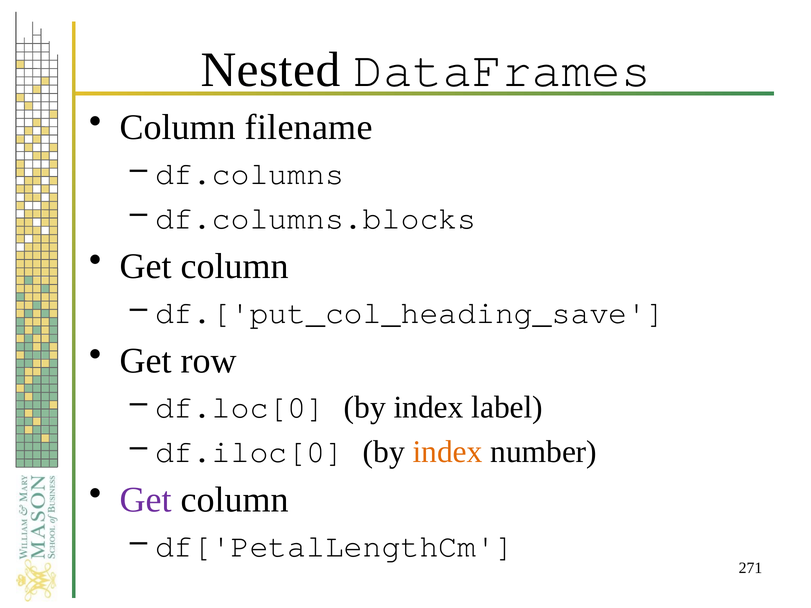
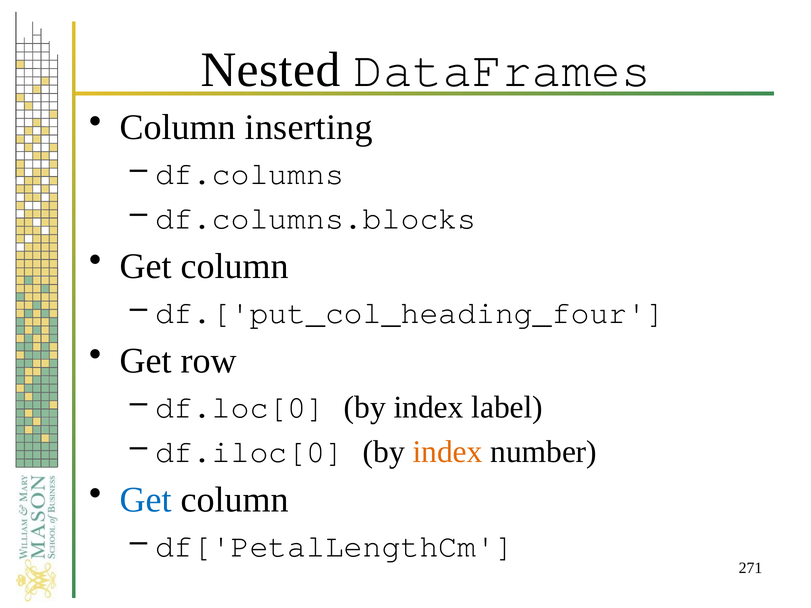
filename: filename -> inserting
df.['put_col_heading_save: df.['put_col_heading_save -> df.['put_col_heading_four
Get at (146, 500) colour: purple -> blue
